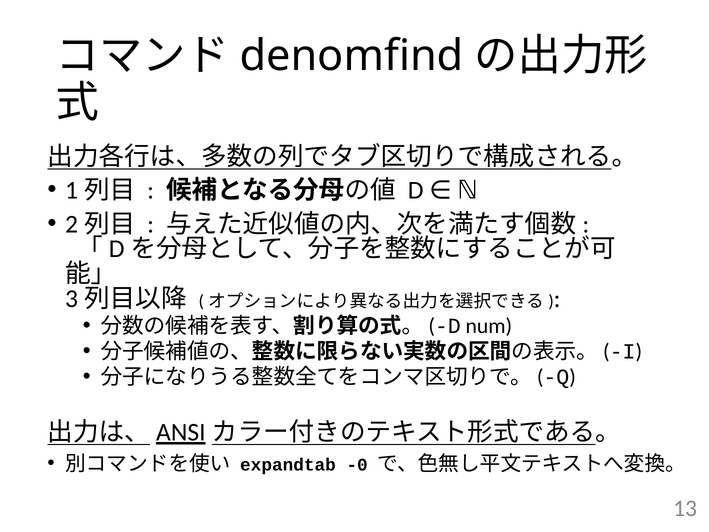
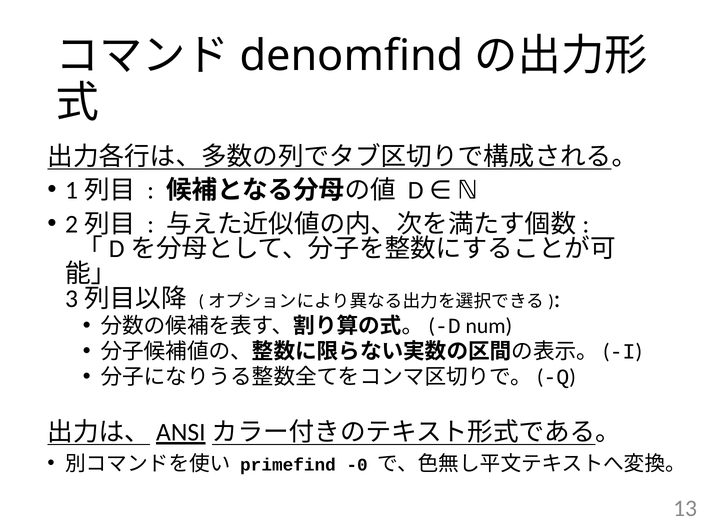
expandtab: expandtab -> primefind
